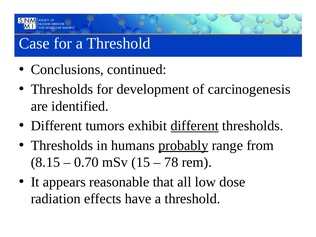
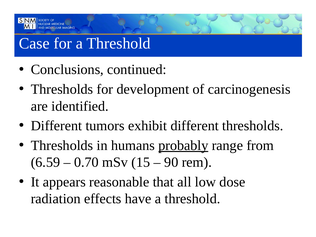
different at (195, 126) underline: present -> none
8.15: 8.15 -> 6.59
78: 78 -> 90
